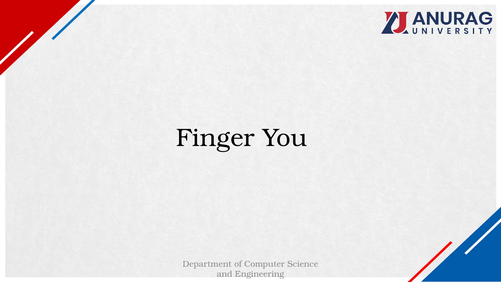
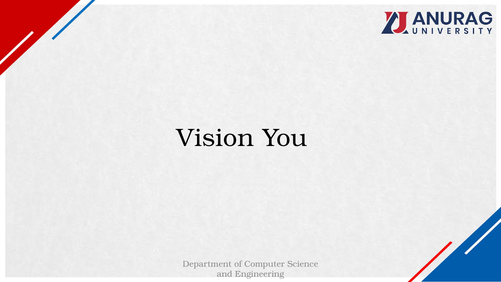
Finger: Finger -> Vision
